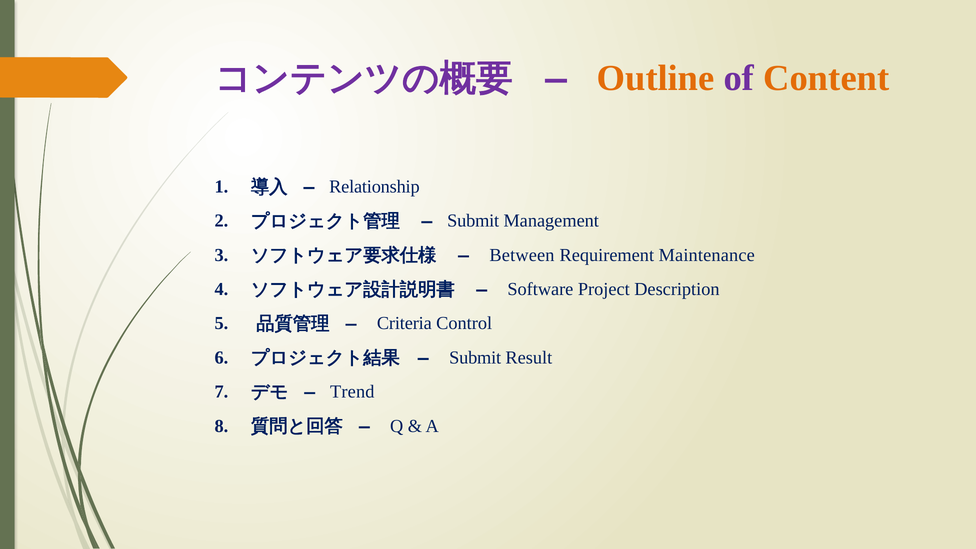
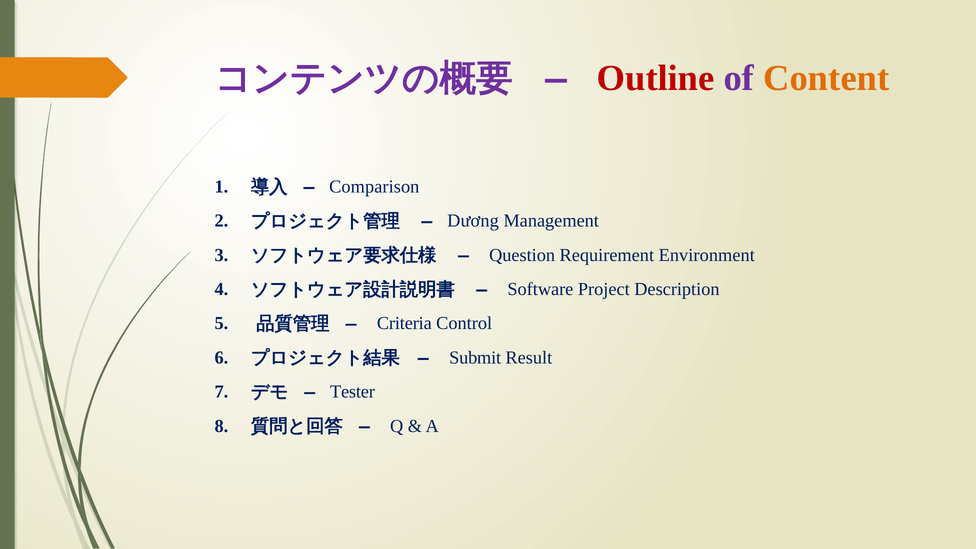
Outline colour: orange -> red
Relationship: Relationship -> Comparison
Submit at (473, 221): Submit -> Dương
Between: Between -> Question
Maintenance: Maintenance -> Environment
Trend: Trend -> Tester
